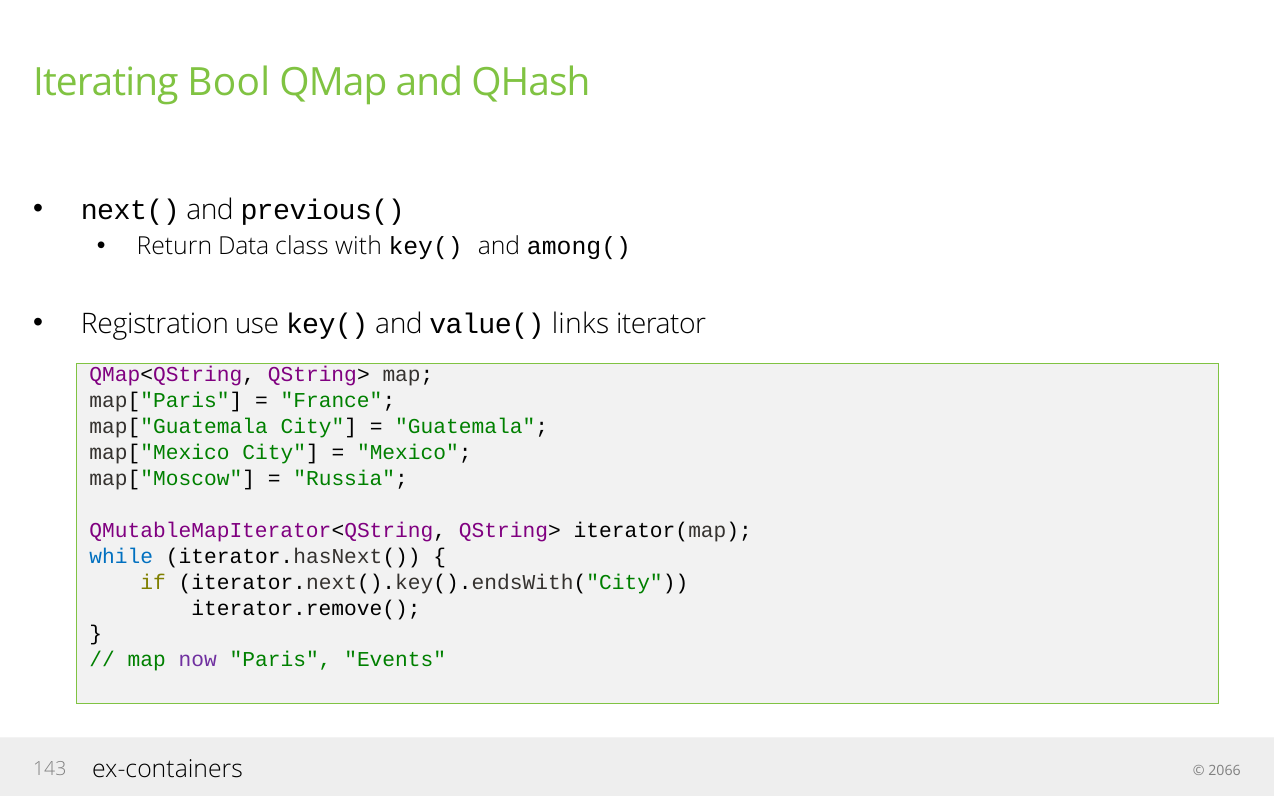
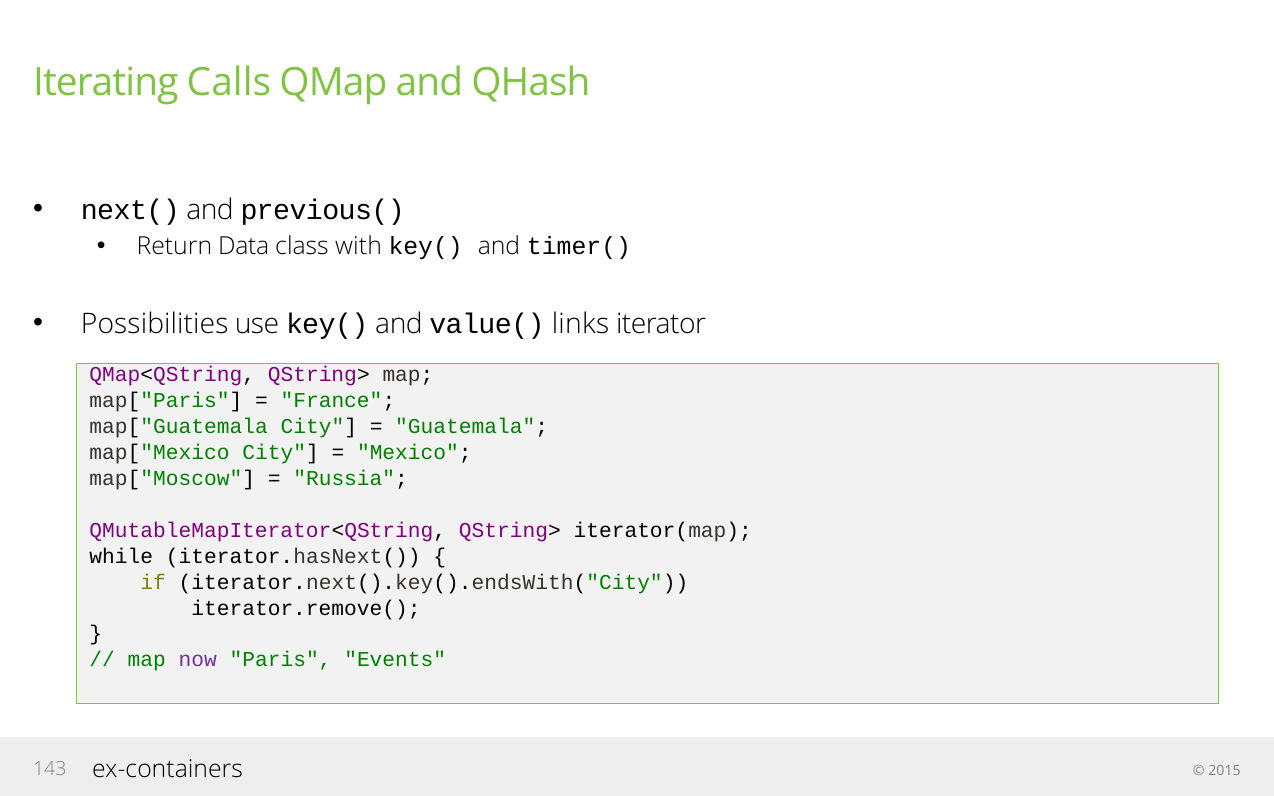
Bool: Bool -> Calls
among(: among( -> timer(
Registration: Registration -> Possibilities
while colour: blue -> black
2066: 2066 -> 2015
